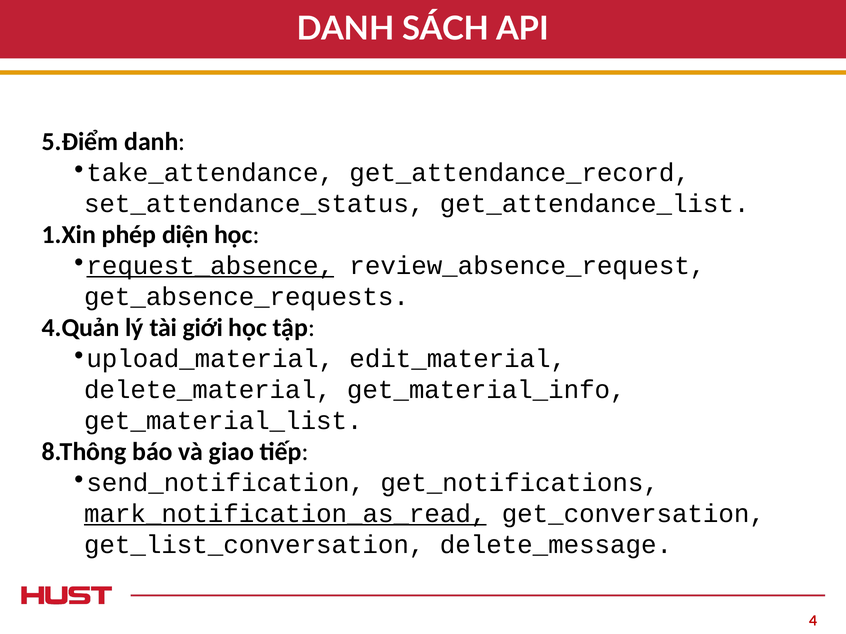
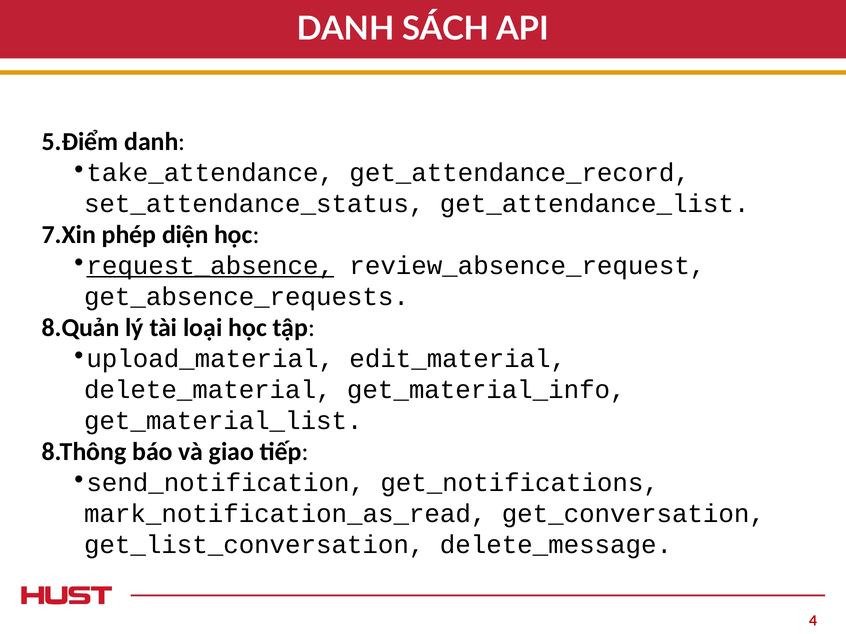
1.Xin: 1.Xin -> 7.Xin
4.Quản: 4.Quản -> 8.Quản
giới: giới -> loại
mark_notification_as_read underline: present -> none
